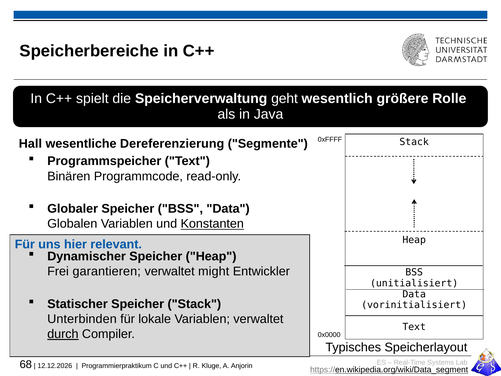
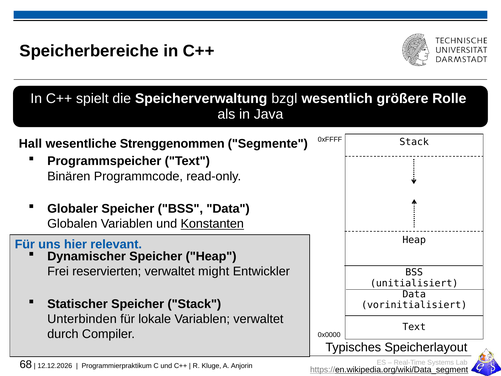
geht: geht -> bzgl
Dereferenzierung: Dereferenzierung -> Strenggenommen
garantieren: garantieren -> reservierten
durch underline: present -> none
